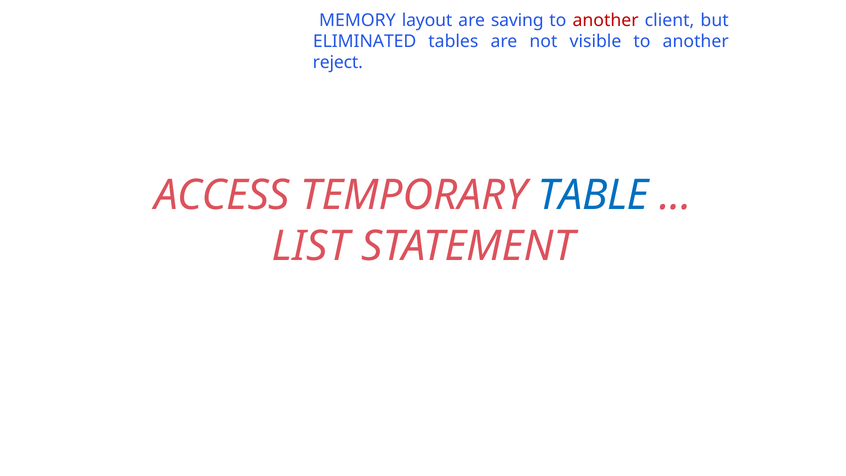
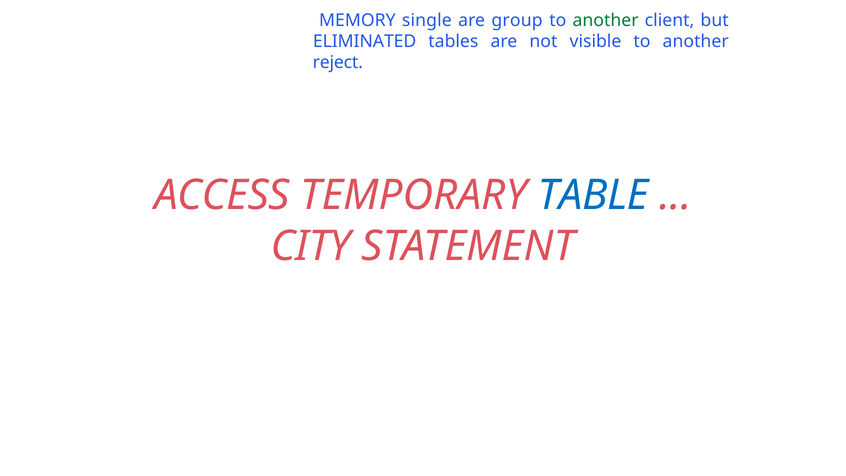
layout: layout -> single
saving: saving -> group
another at (606, 20) colour: red -> green
LIST: LIST -> CITY
